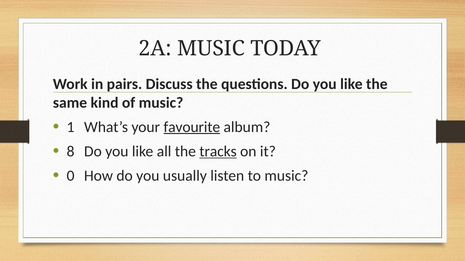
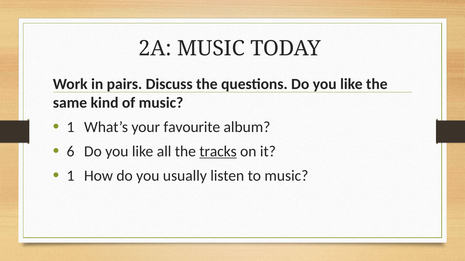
favourite underline: present -> none
8: 8 -> 6
0 at (71, 176): 0 -> 1
